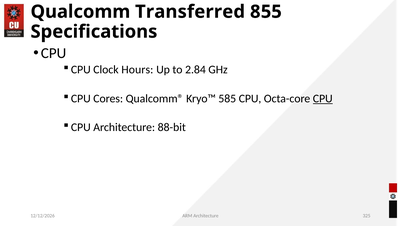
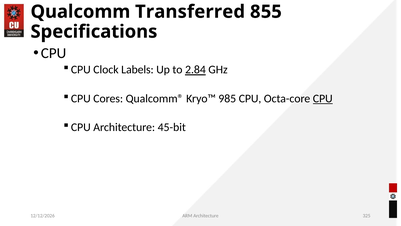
Hours: Hours -> Labels
2.84 underline: none -> present
585: 585 -> 985
88-bit: 88-bit -> 45-bit
